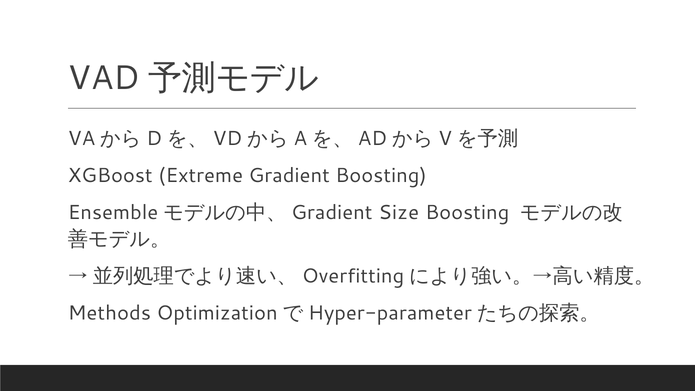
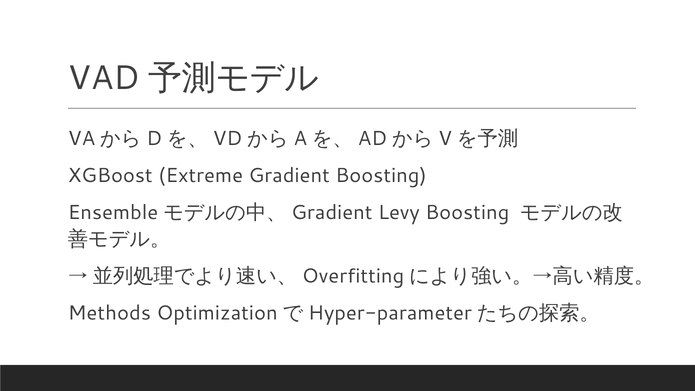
Size: Size -> Levy
